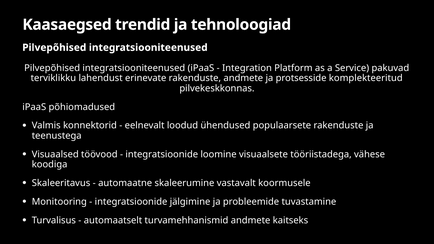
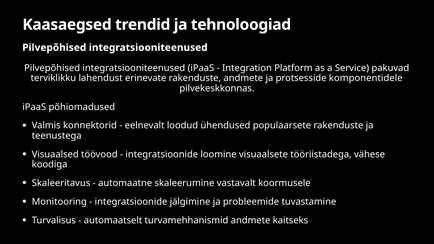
komplekteeritud: komplekteeritud -> komponentidele
